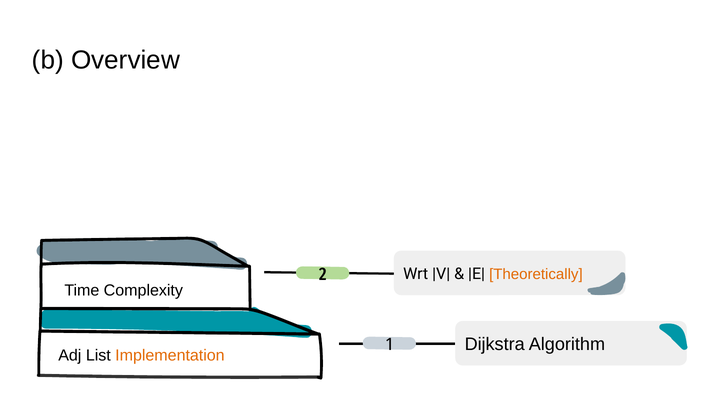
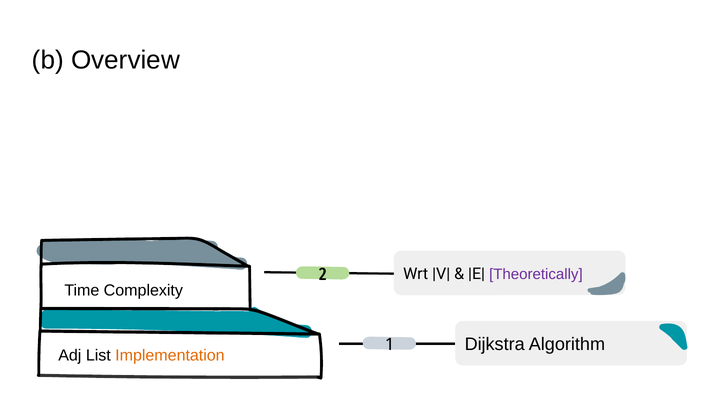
Theoretically colour: orange -> purple
